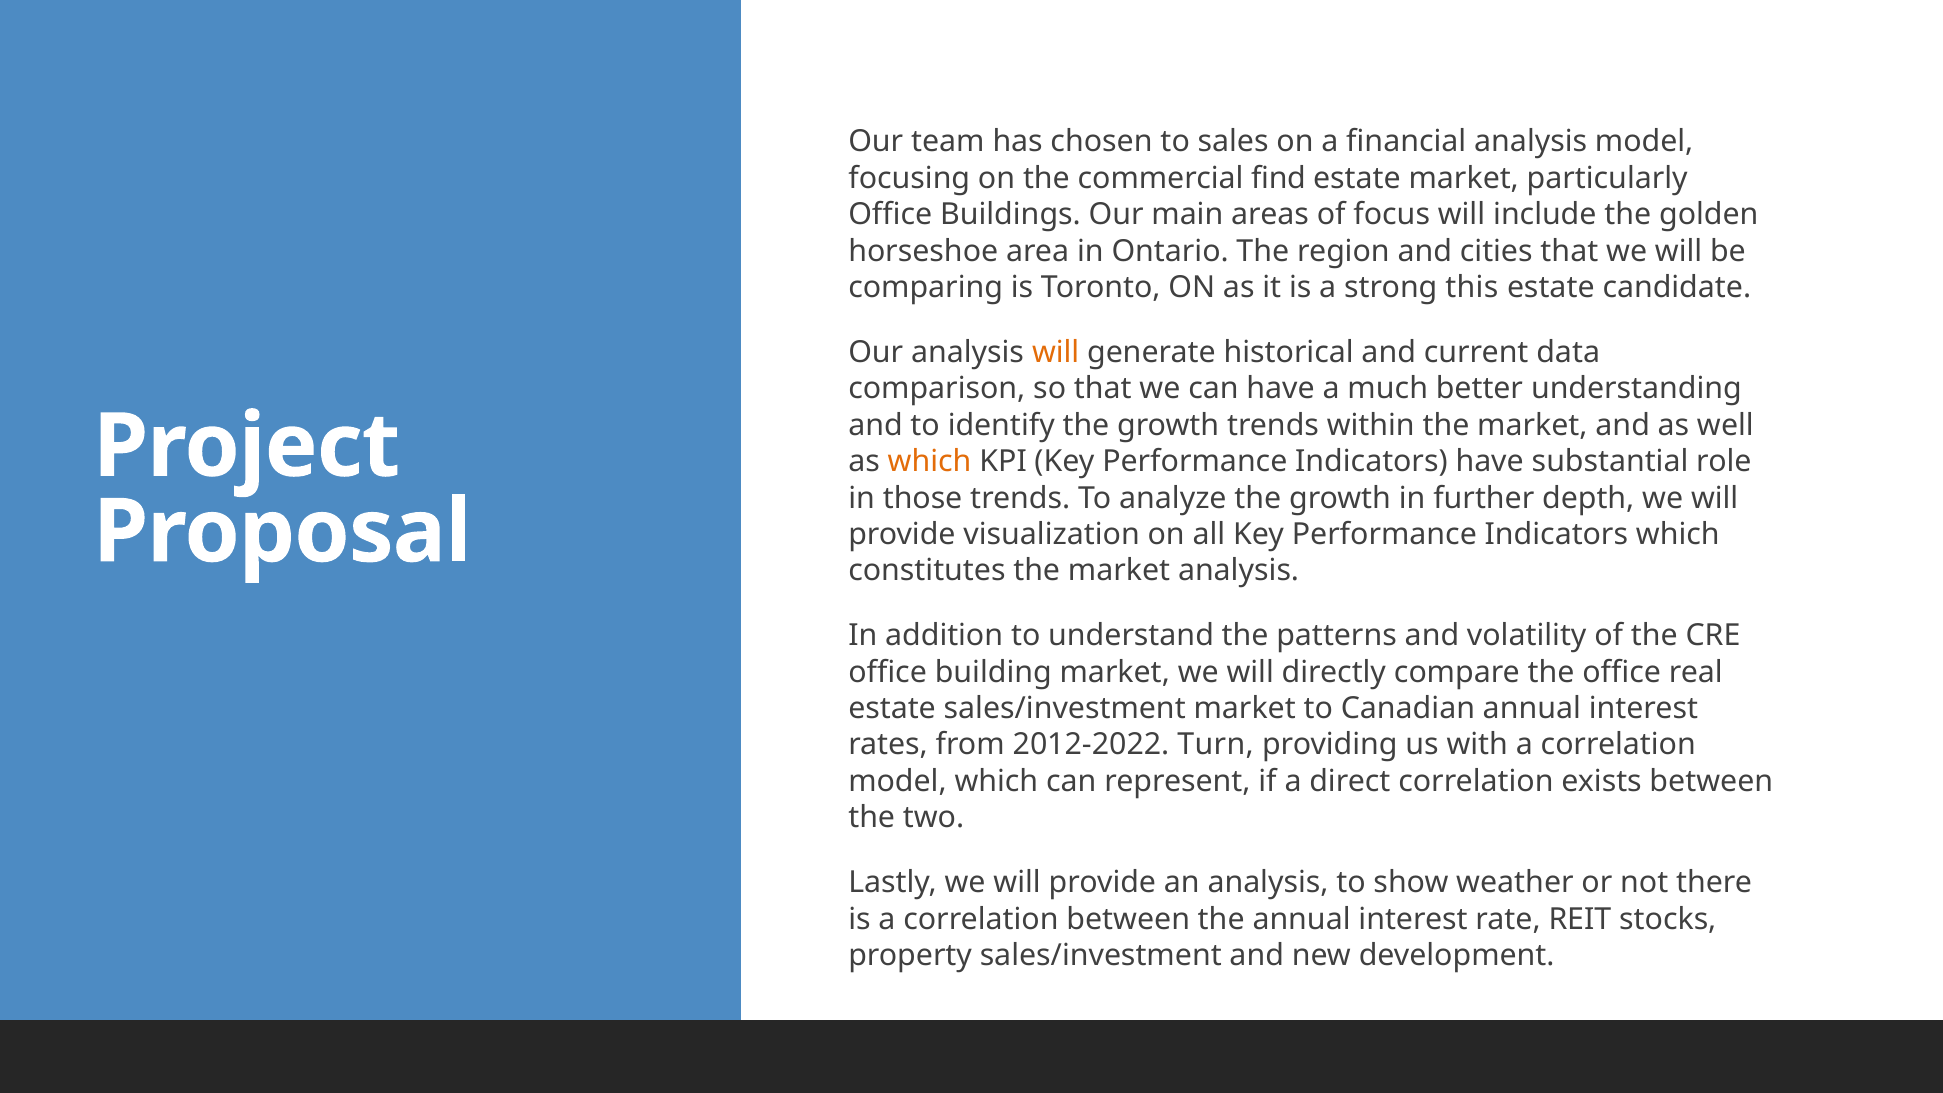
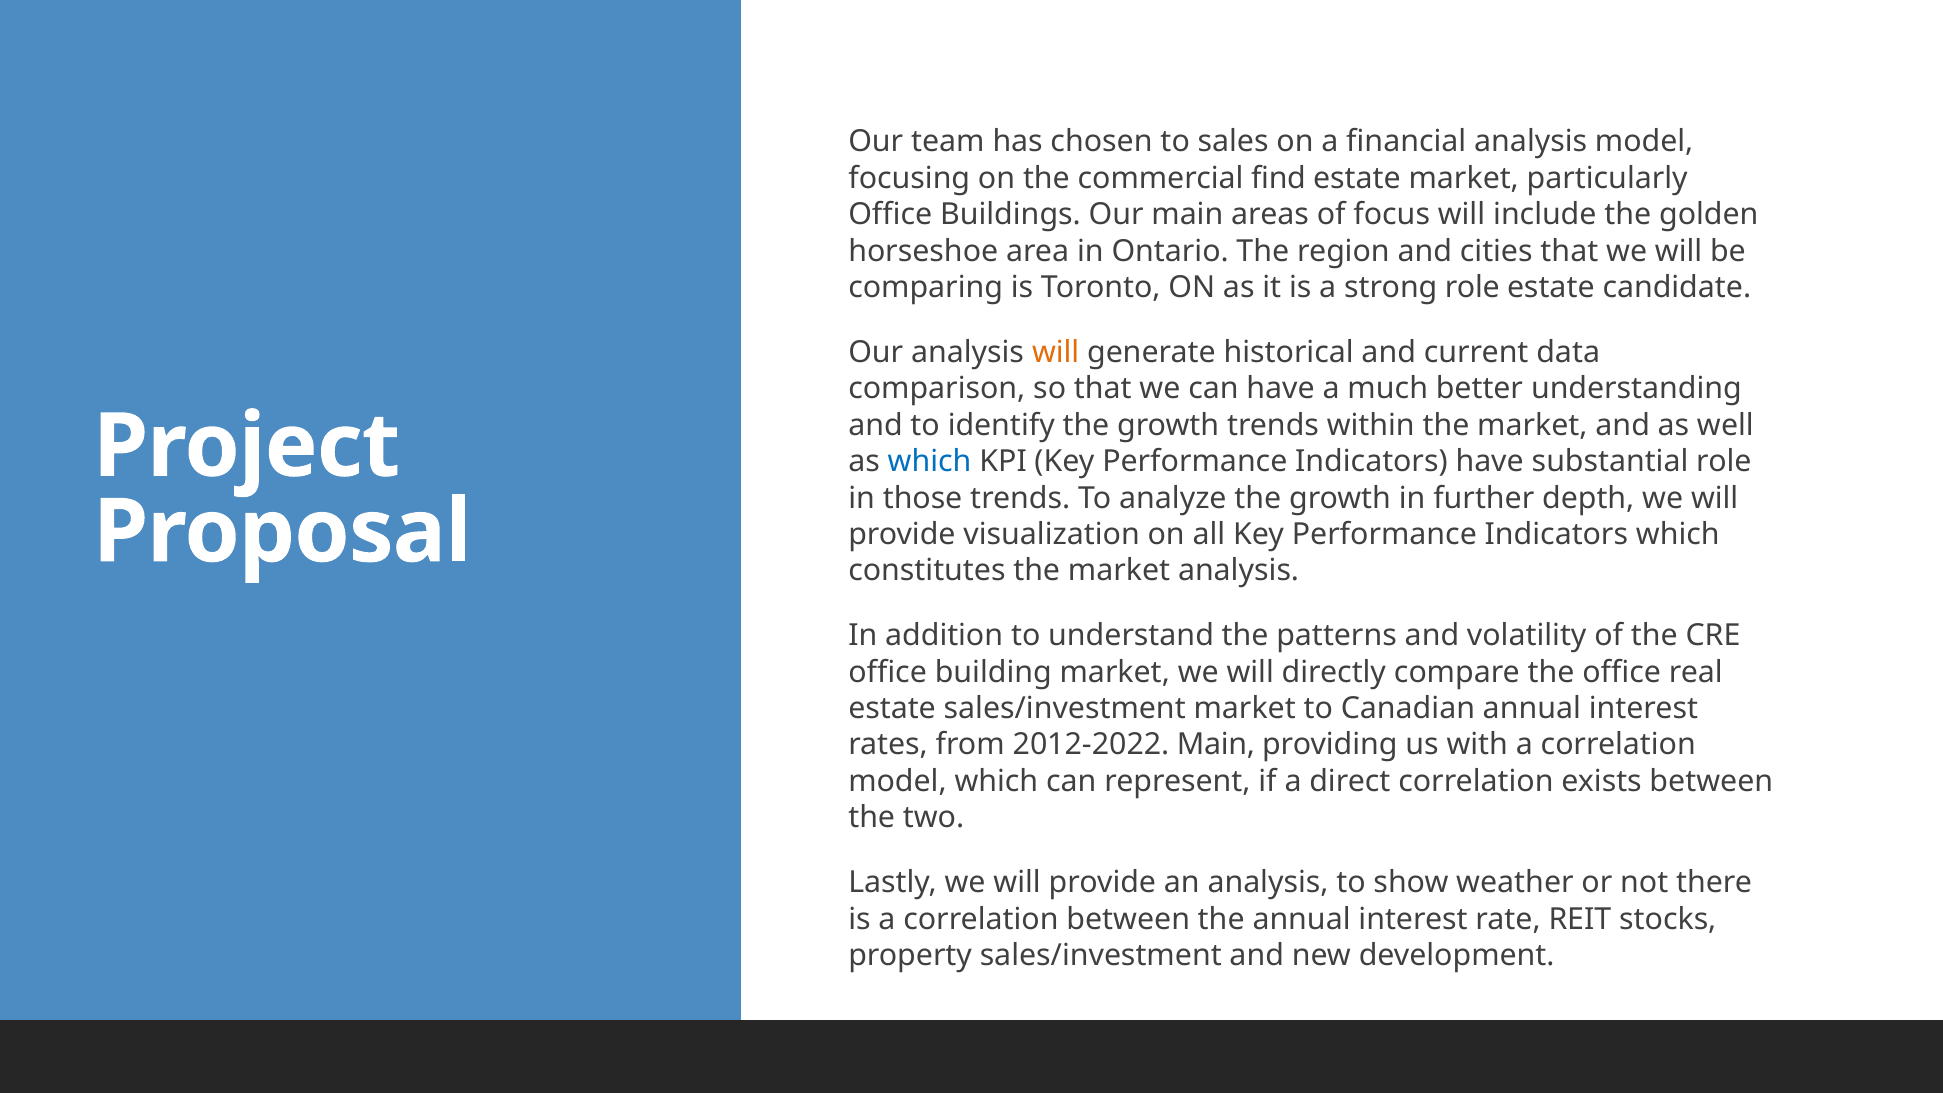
strong this: this -> role
which at (930, 462) colour: orange -> blue
2012-2022 Turn: Turn -> Main
